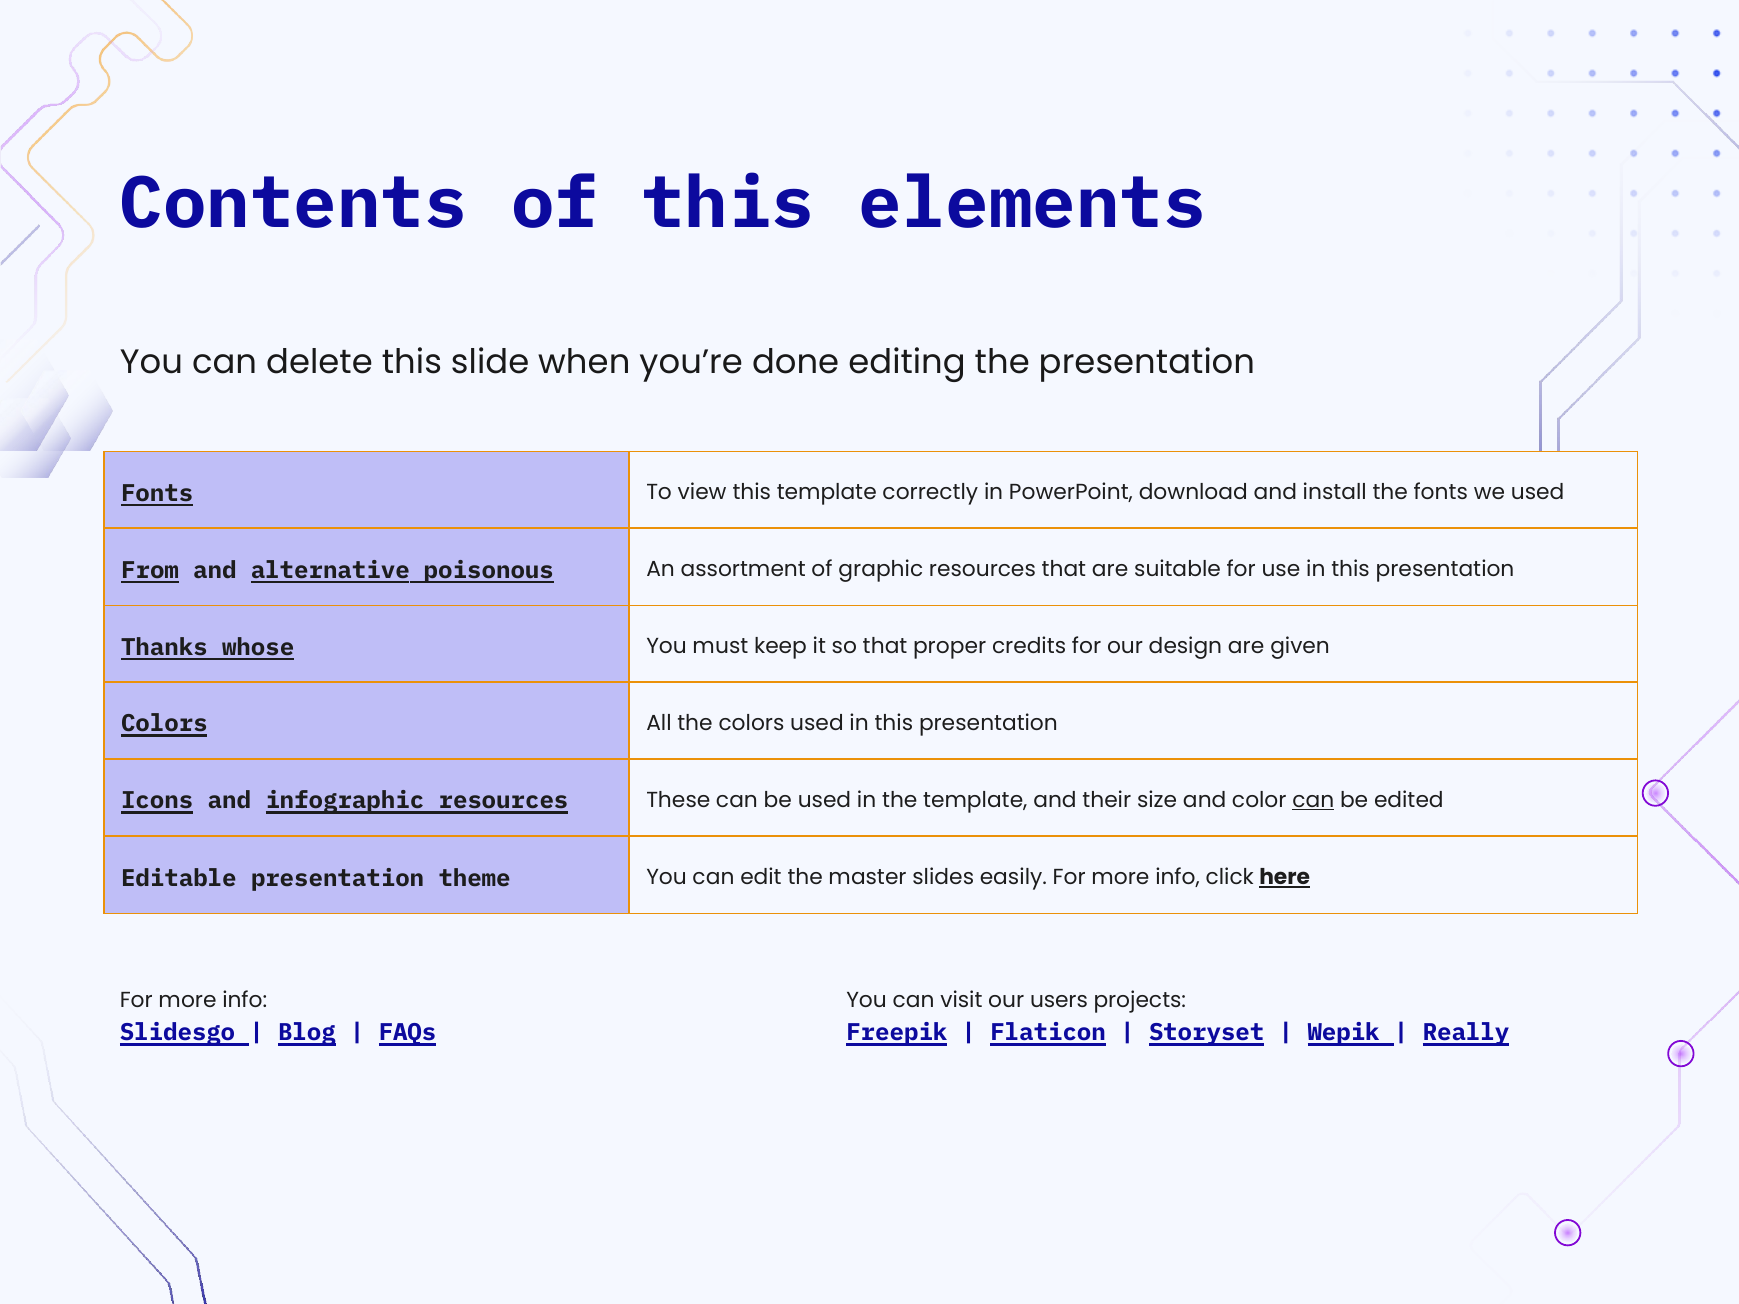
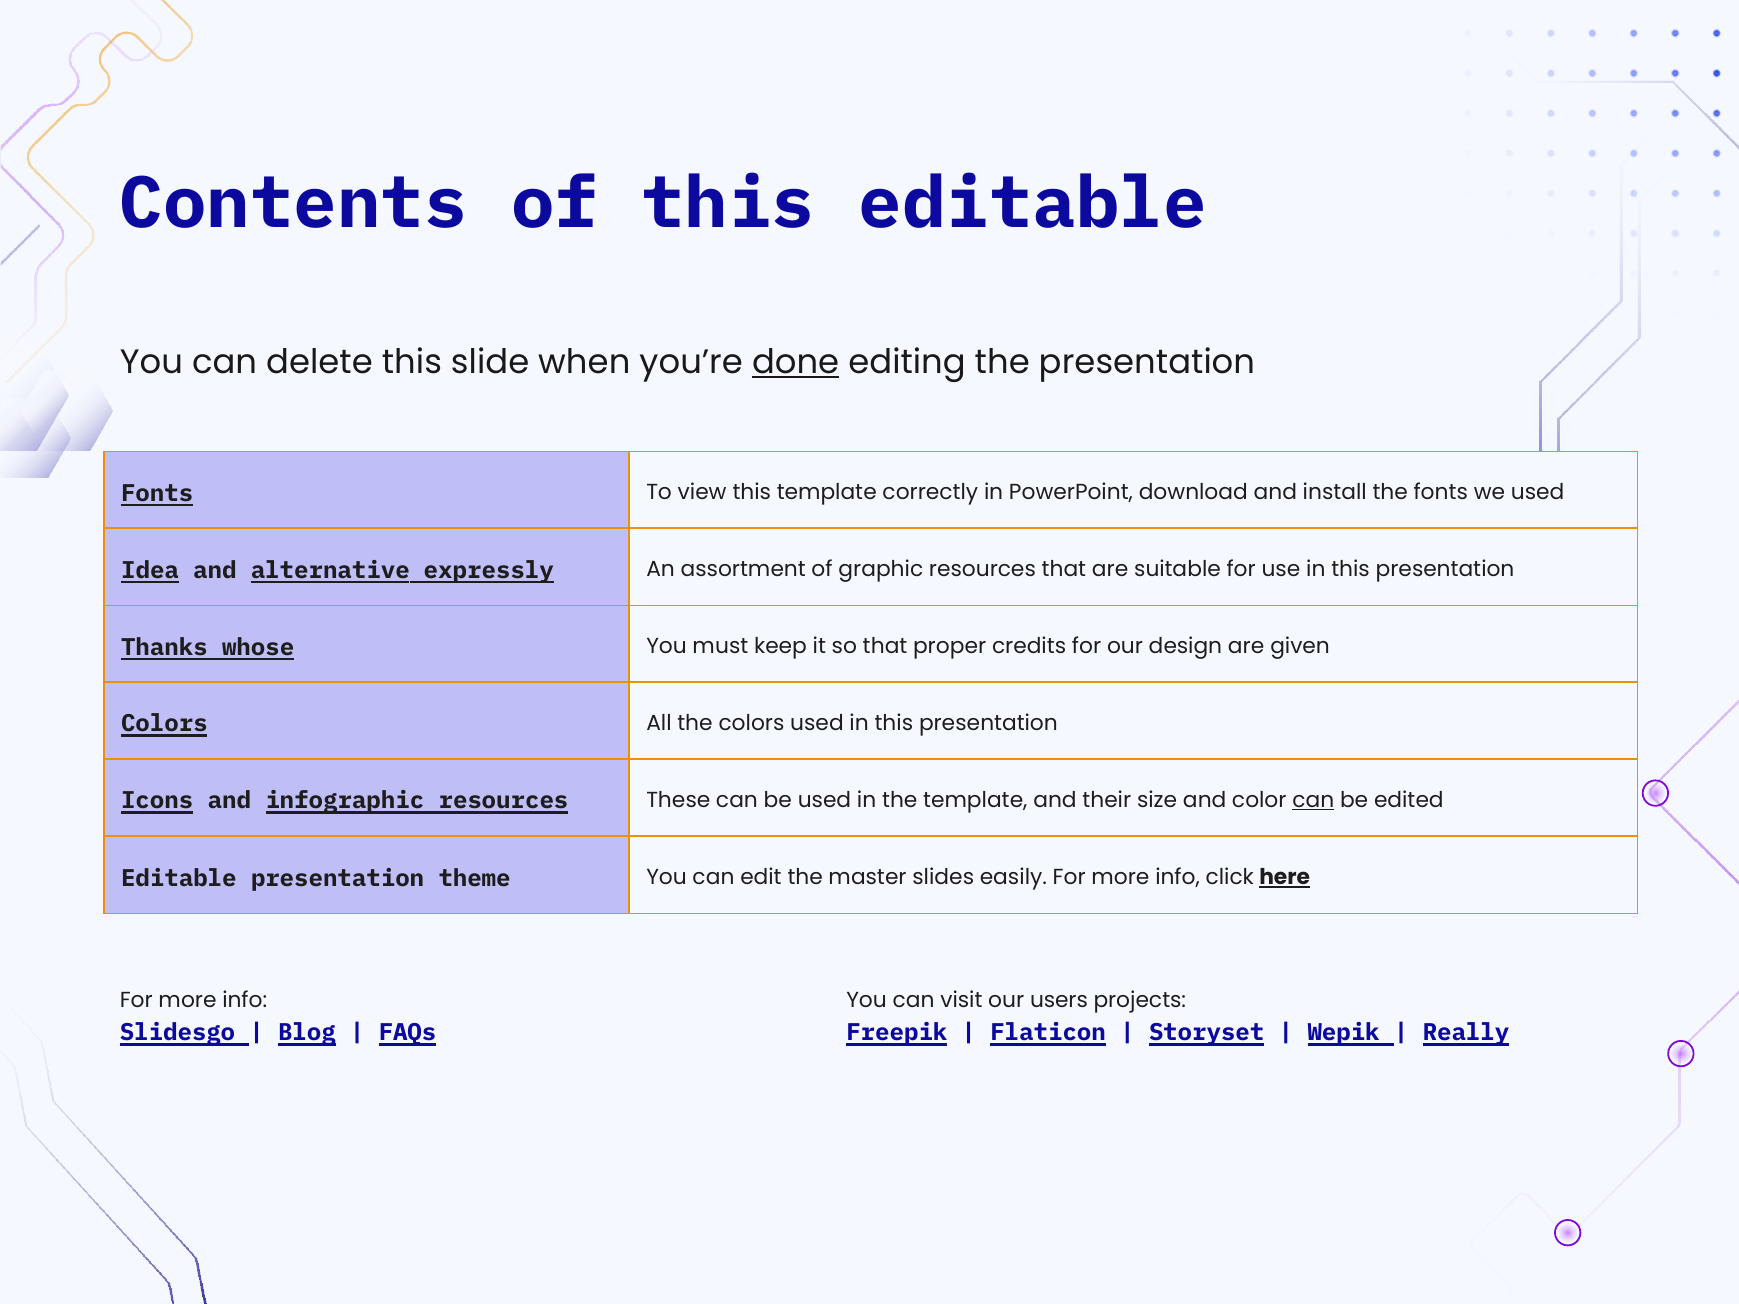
this elements: elements -> editable
done underline: none -> present
From: From -> Idea
poisonous: poisonous -> expressly
